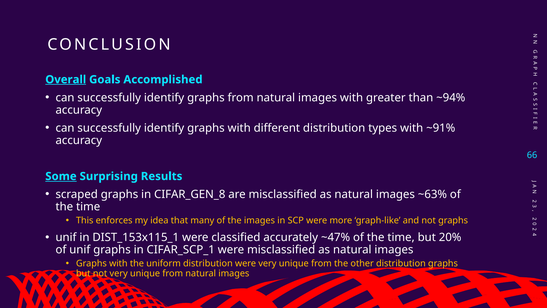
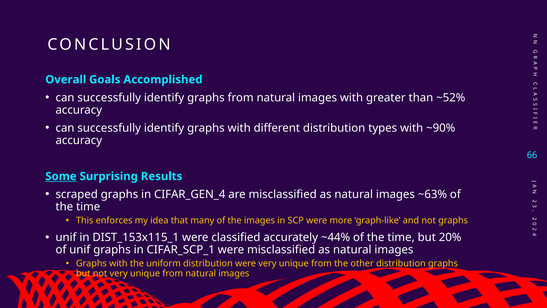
Overall underline: present -> none
~94%: ~94% -> ~52%
~91%: ~91% -> ~90%
CIFAR_GEN_8: CIFAR_GEN_8 -> CIFAR_GEN_4
~47%: ~47% -> ~44%
